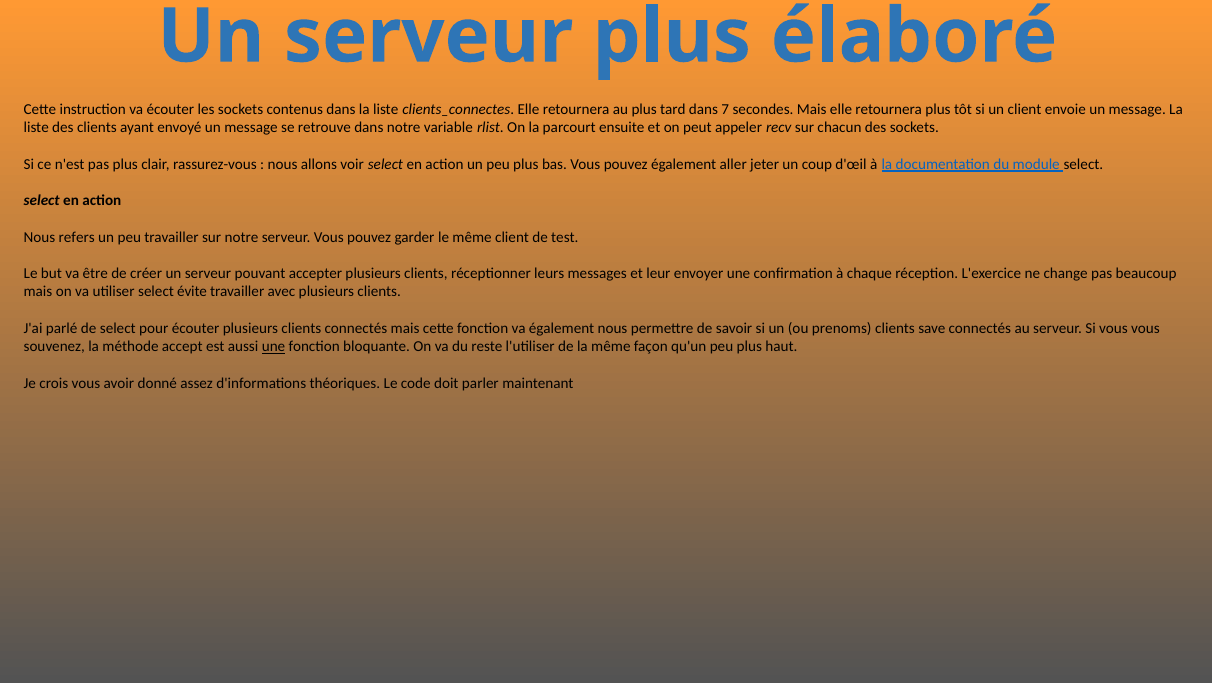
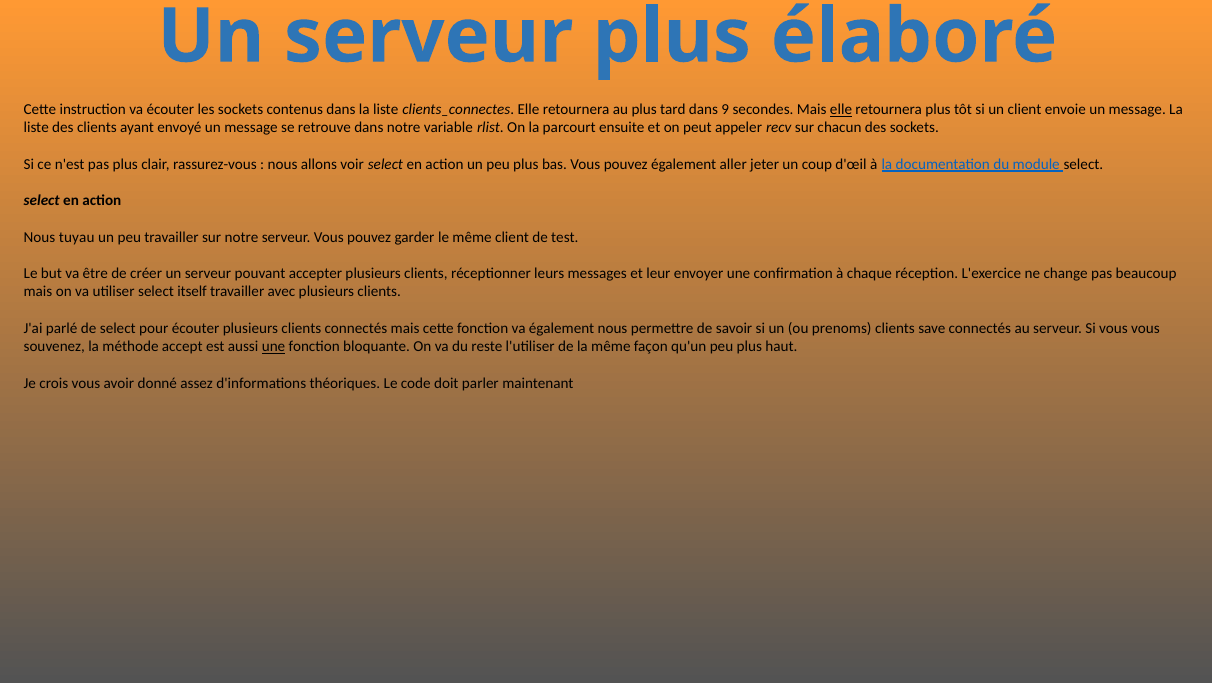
7: 7 -> 9
elle at (841, 110) underline: none -> present
refers: refers -> tuyau
évite: évite -> itself
